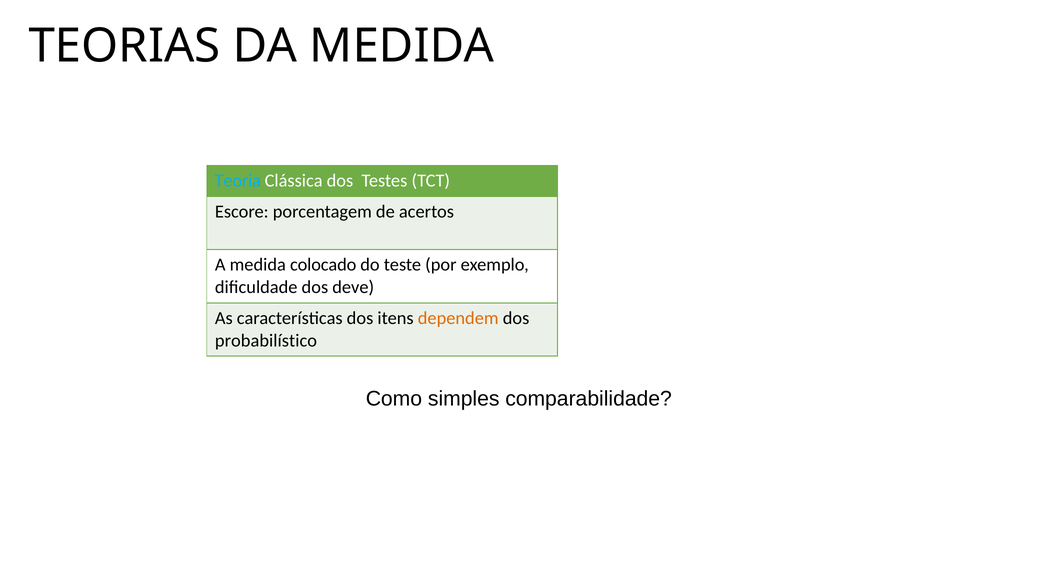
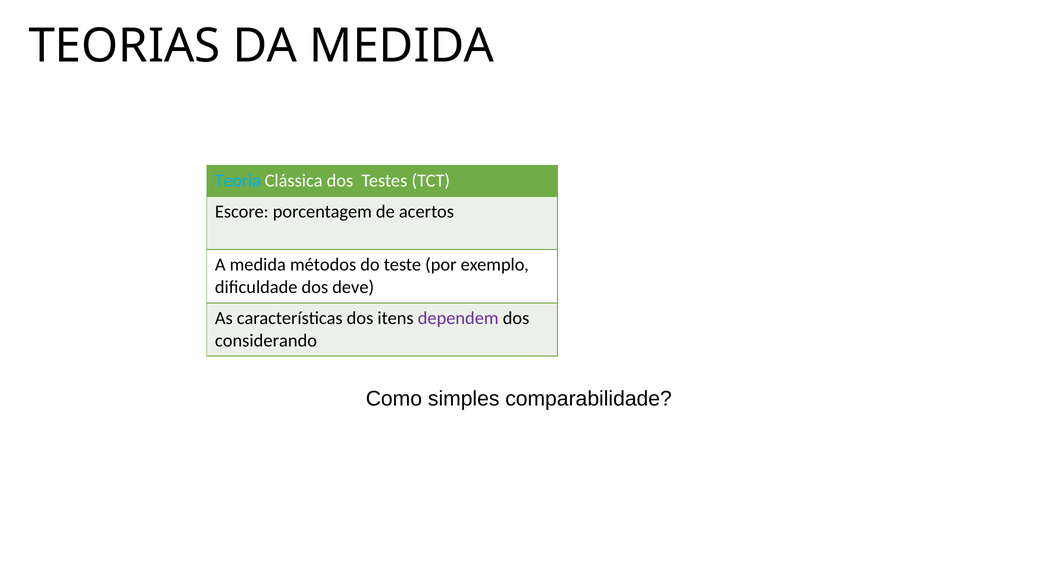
colocado: colocado -> métodos
dependem colour: orange -> purple
probabilístico: probabilístico -> considerando
